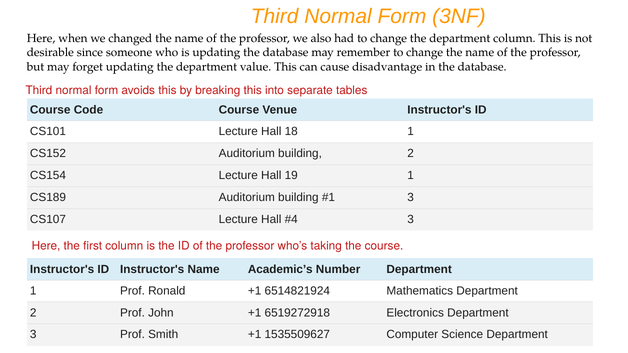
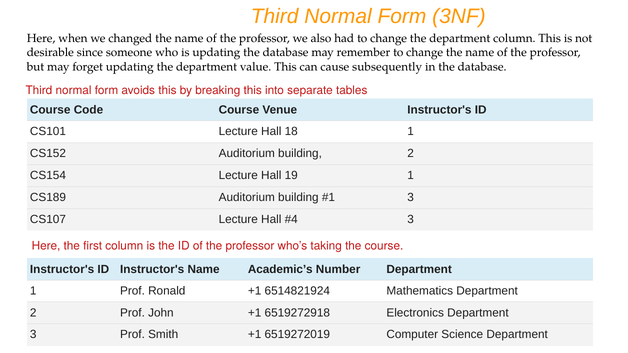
disadvantage: disadvantage -> subsequently
1535509627: 1535509627 -> 6519272019
